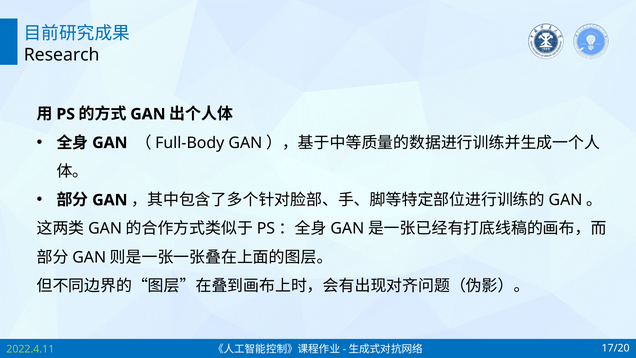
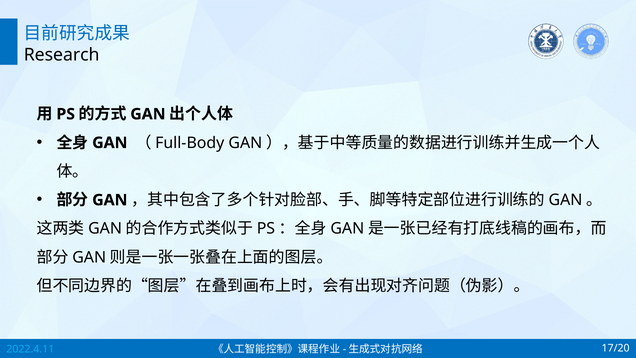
2022.4.11 colour: light green -> light blue
